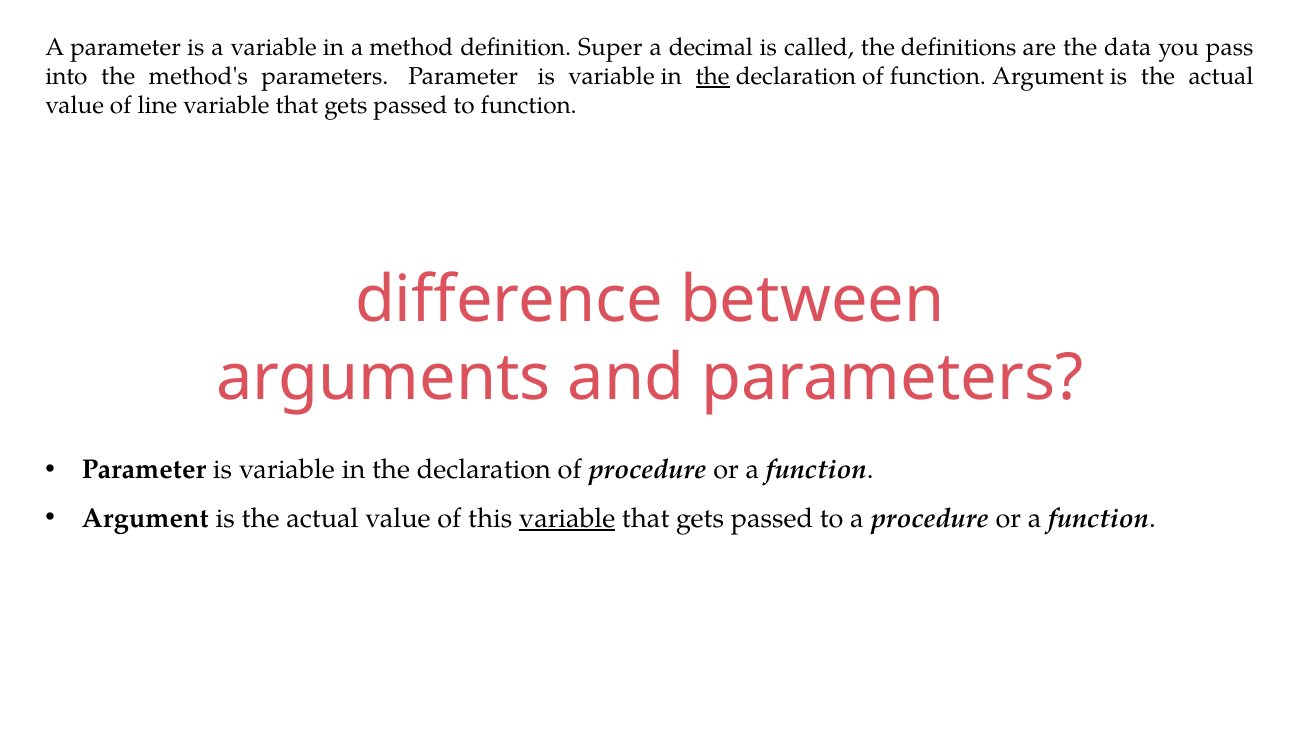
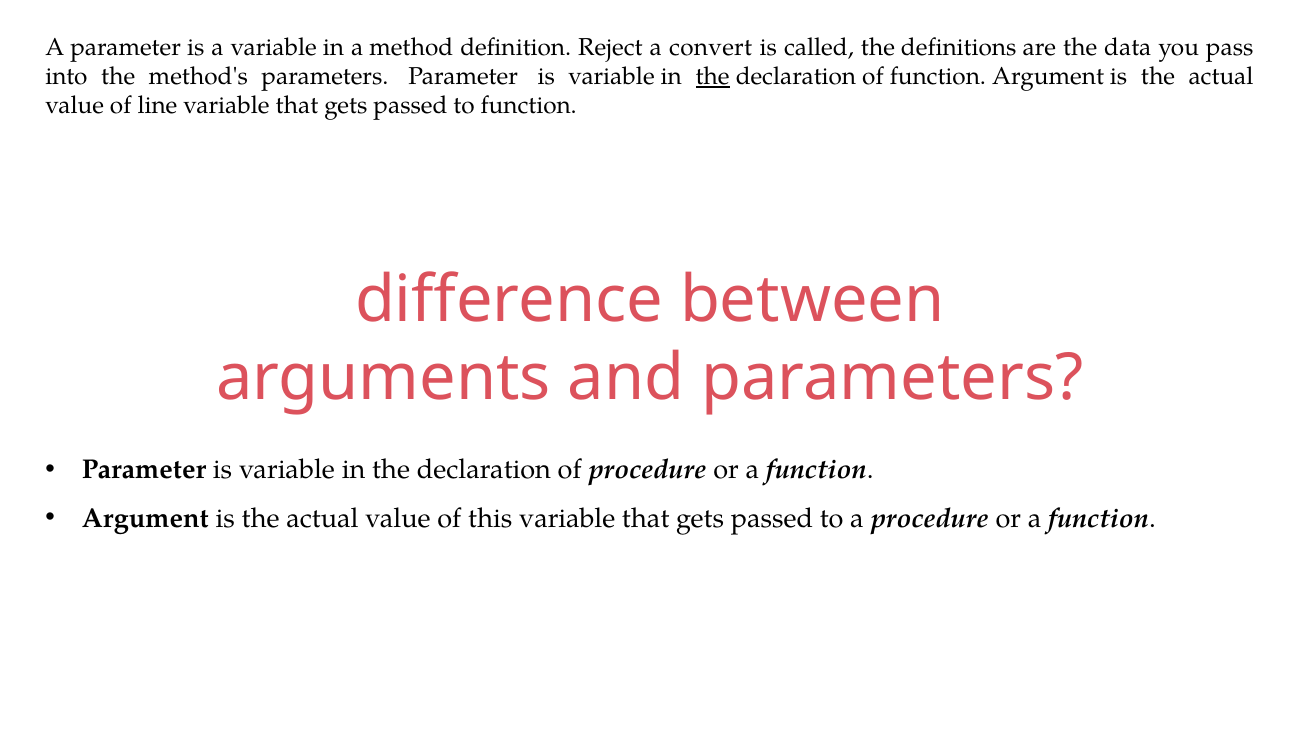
Super: Super -> Reject
decimal: decimal -> convert
variable at (567, 519) underline: present -> none
